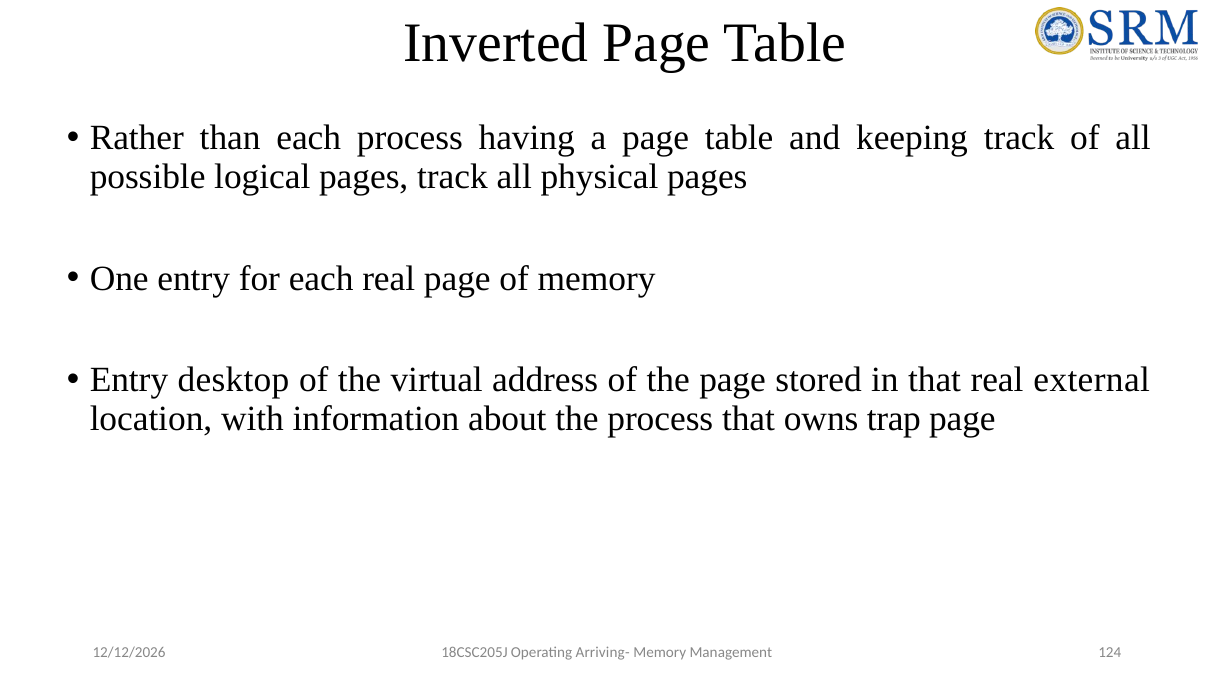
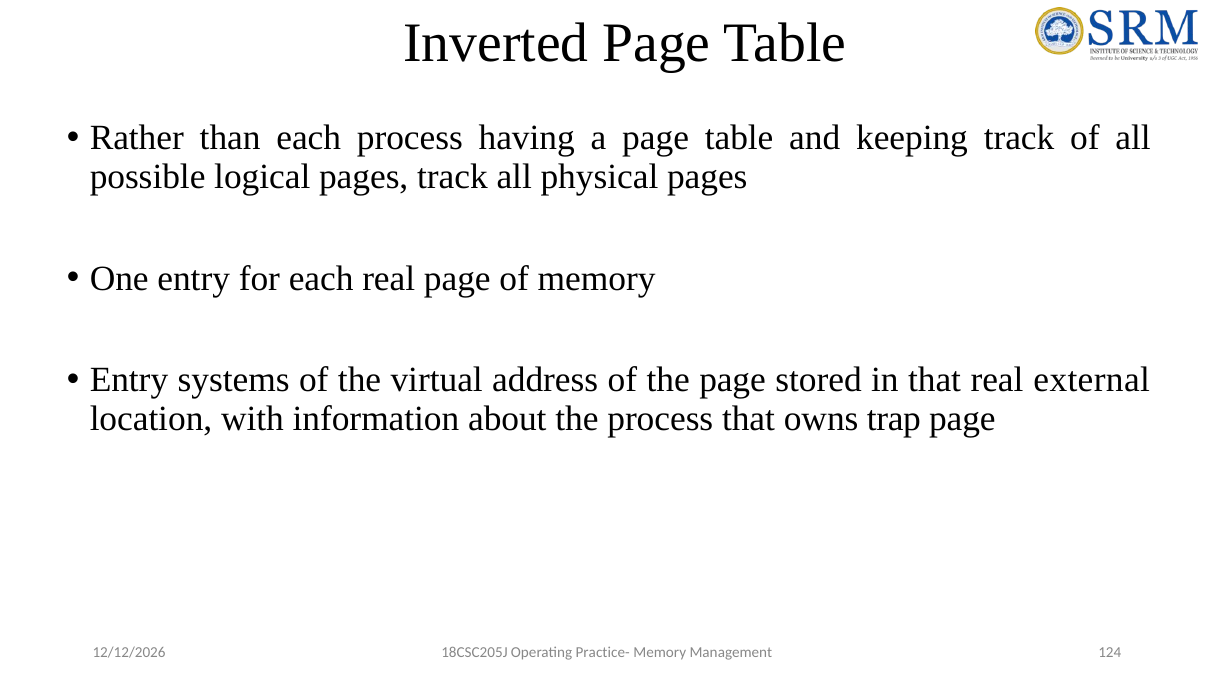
desktop: desktop -> systems
Arriving-: Arriving- -> Practice-
